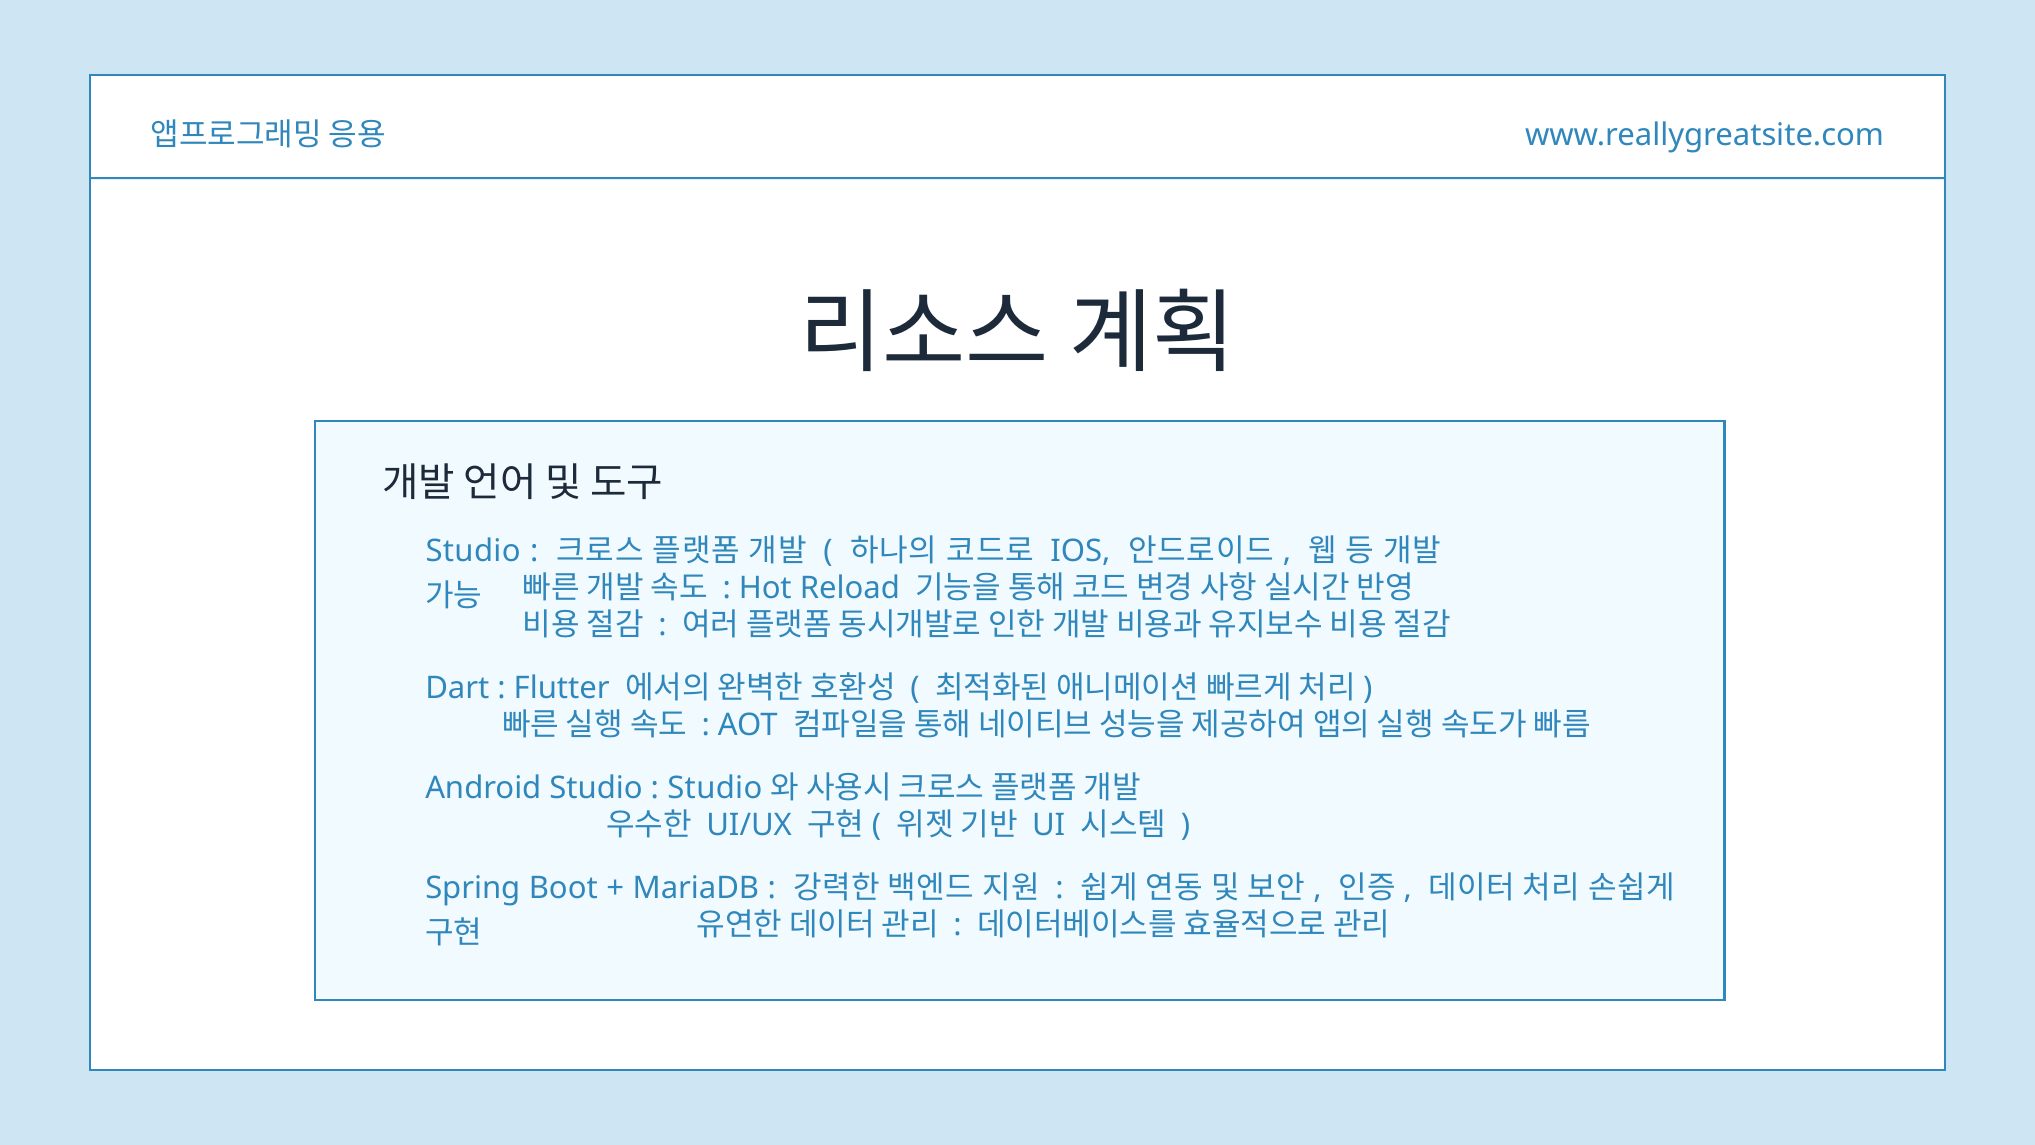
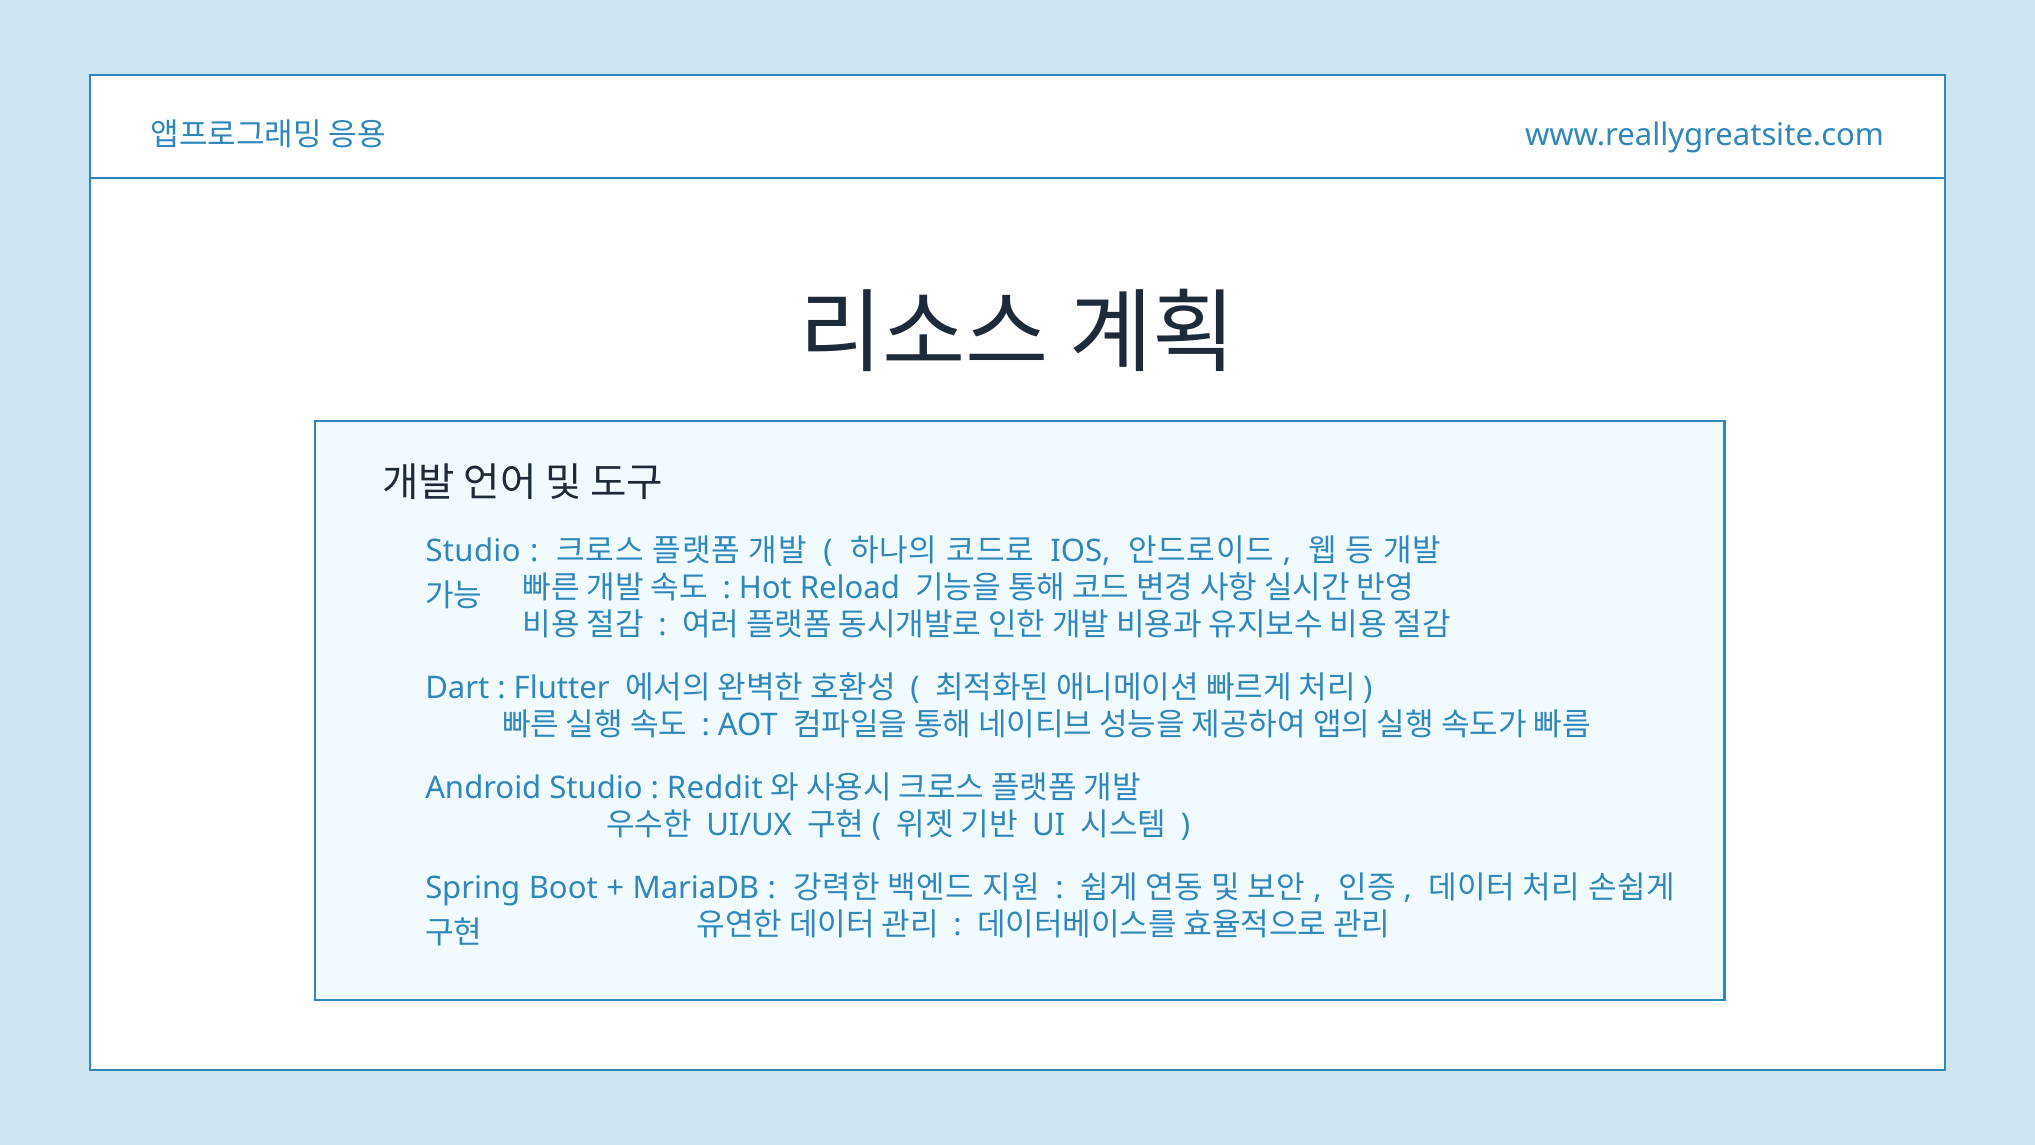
Studio at (715, 788): Studio -> Reddit
